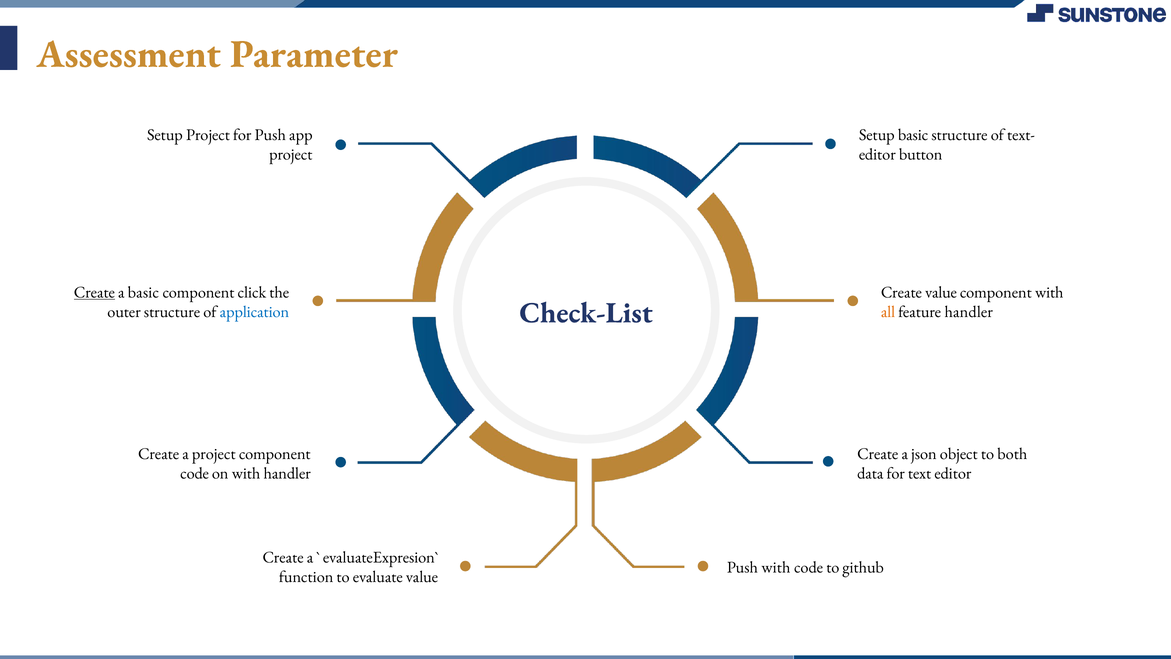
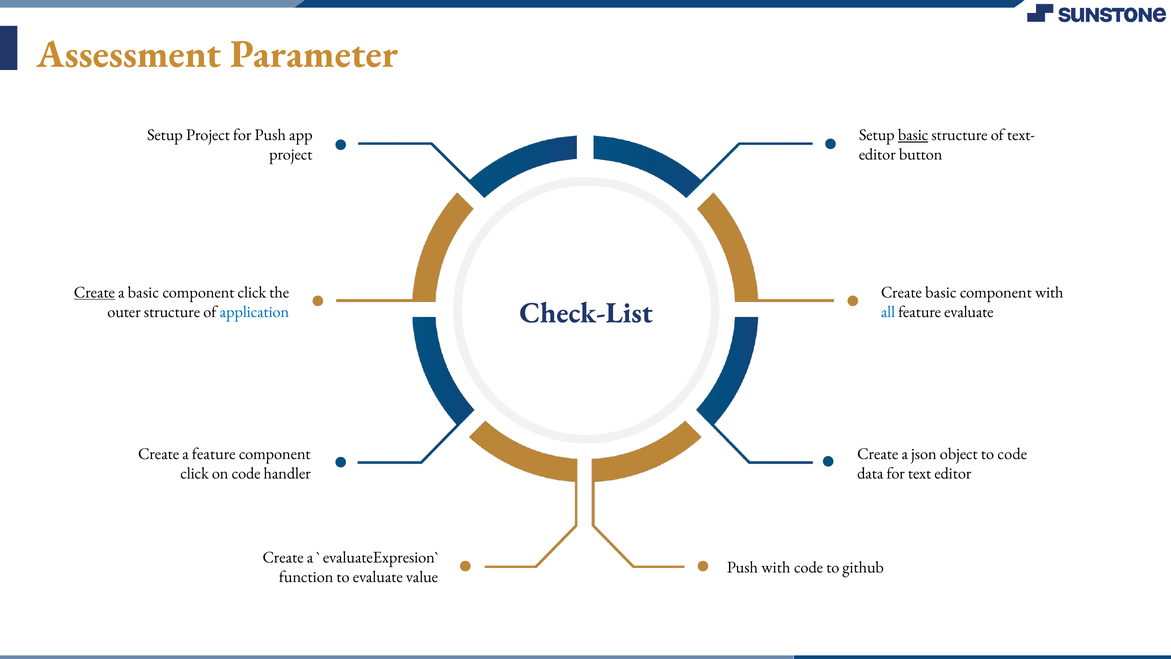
basic at (913, 135) underline: none -> present
Create value: value -> basic
all colour: orange -> blue
feature handler: handler -> evaluate
a project: project -> feature
to both: both -> code
code at (195, 473): code -> click
on with: with -> code
